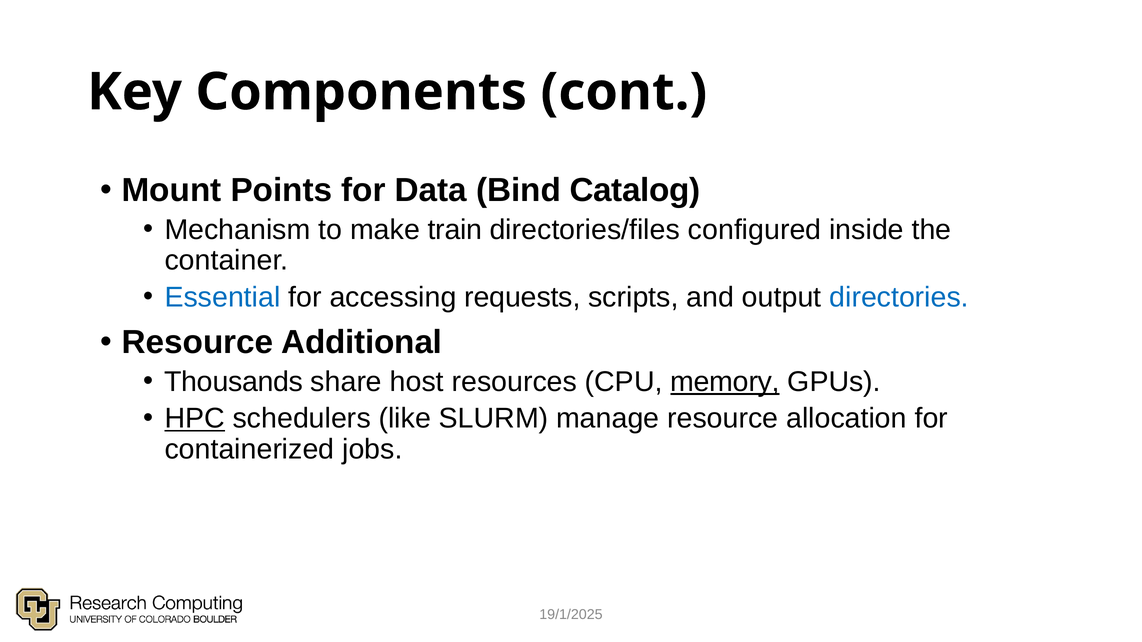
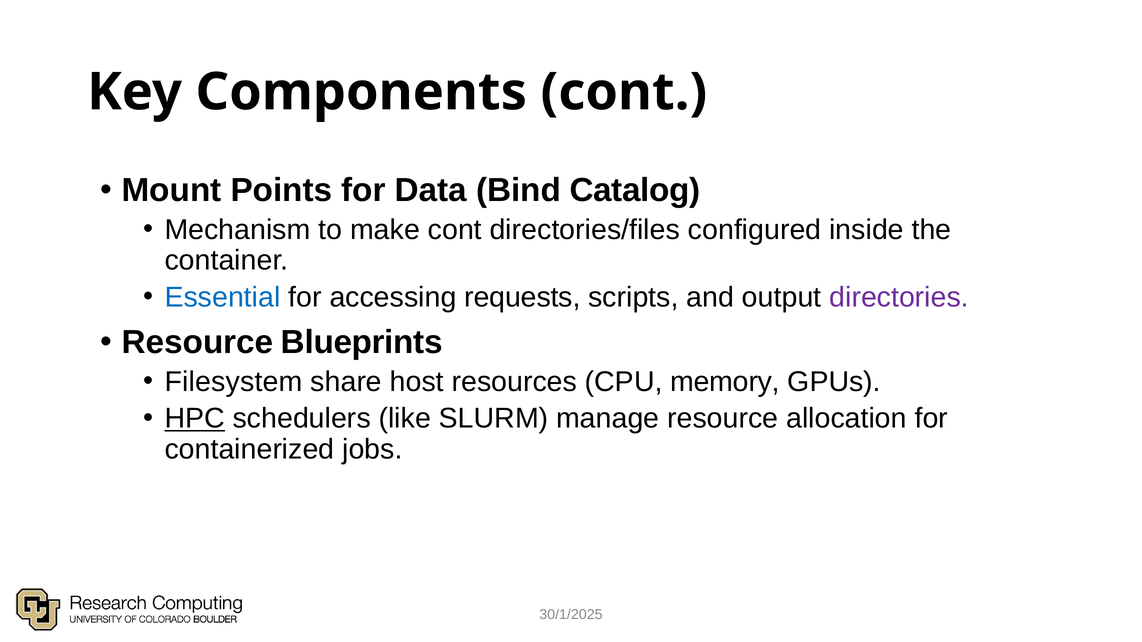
make train: train -> cont
directories colour: blue -> purple
Additional: Additional -> Blueprints
Thousands: Thousands -> Filesystem
memory underline: present -> none
19/1/2025: 19/1/2025 -> 30/1/2025
